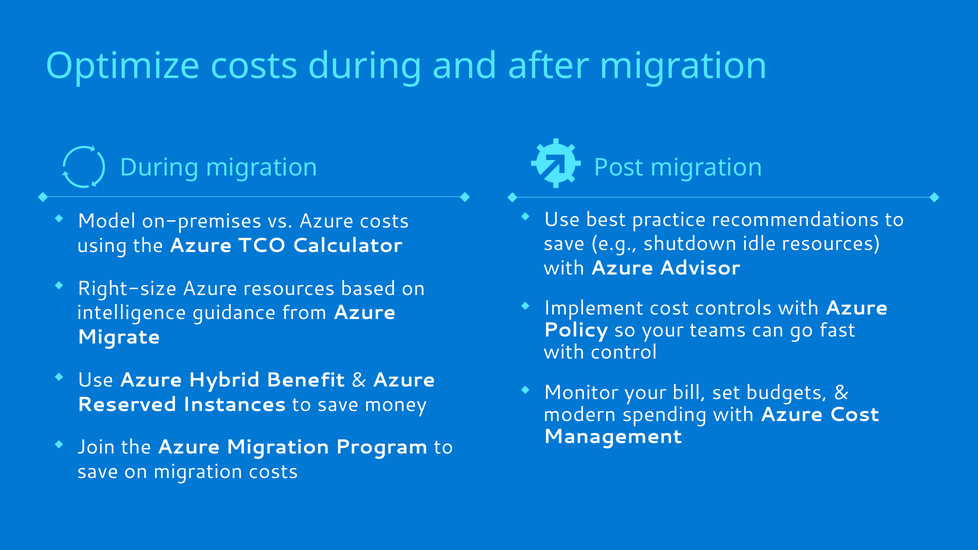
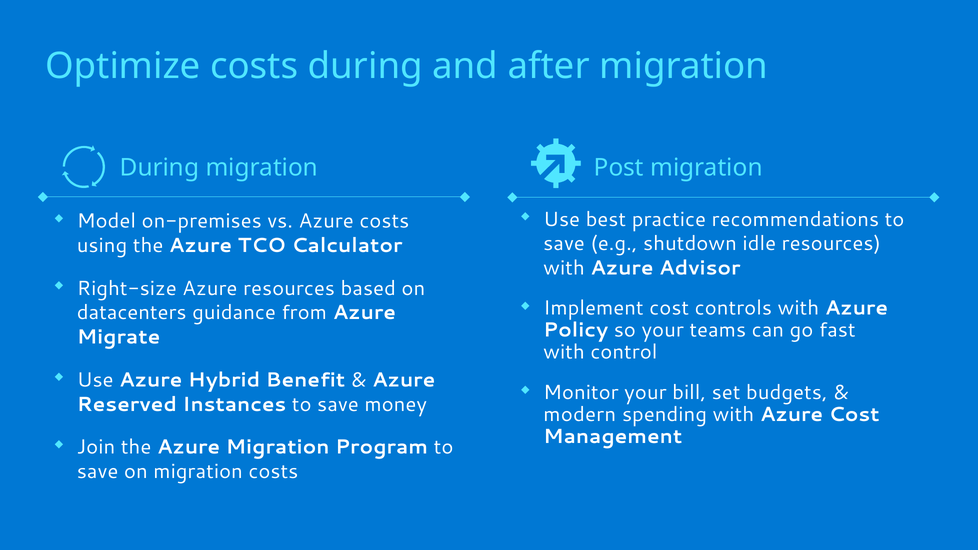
intelligence: intelligence -> datacenters
